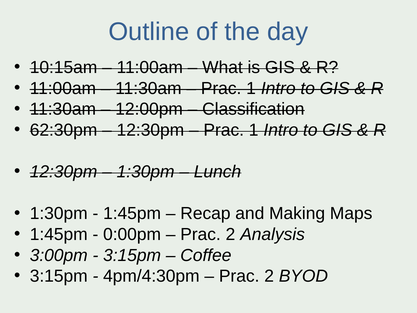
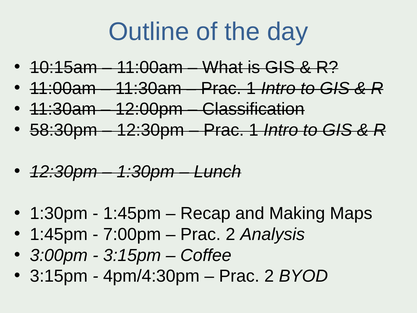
62:30pm: 62:30pm -> 58:30pm
0:00pm: 0:00pm -> 7:00pm
